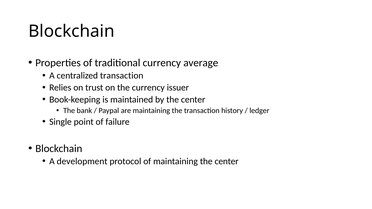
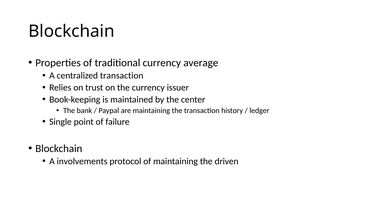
development: development -> involvements
maintaining the center: center -> driven
